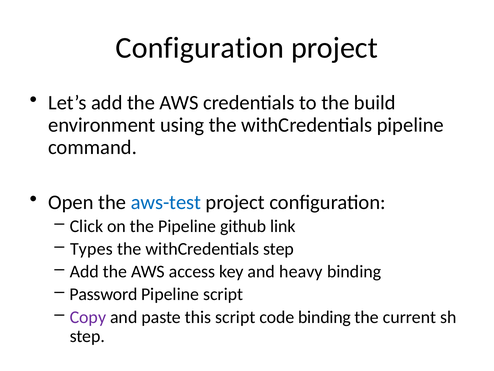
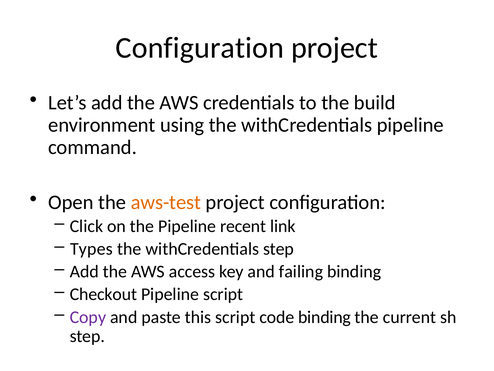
aws-test colour: blue -> orange
github: github -> recent
heavy: heavy -> failing
Password: Password -> Checkout
